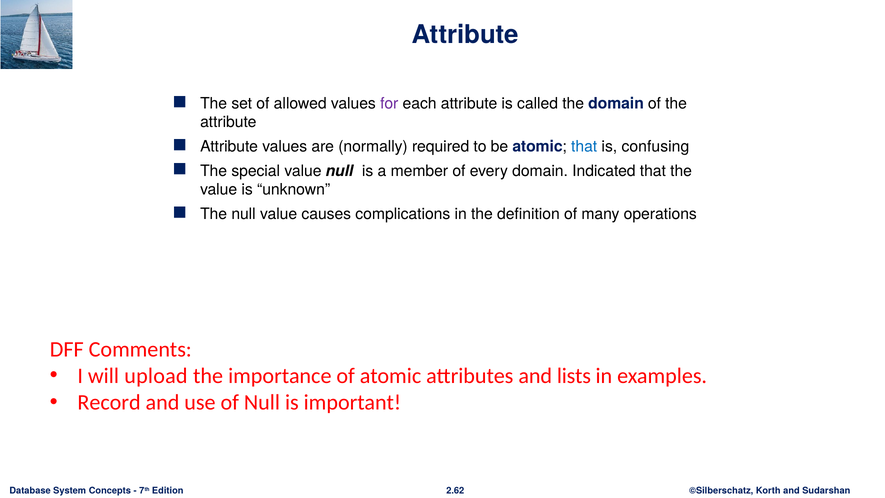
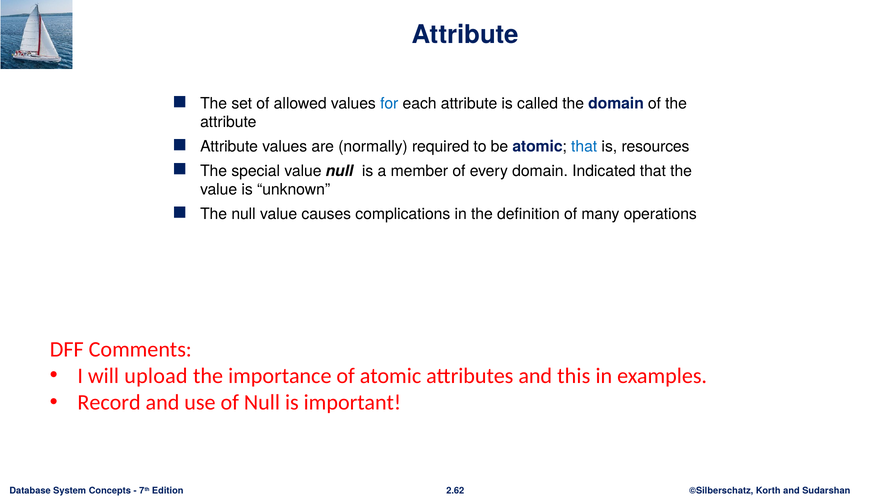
for colour: purple -> blue
confusing: confusing -> resources
lists: lists -> this
